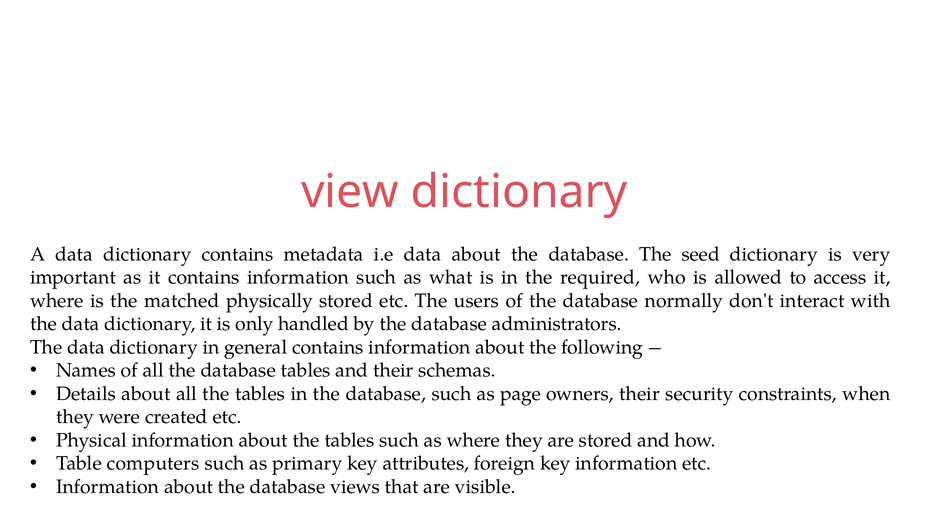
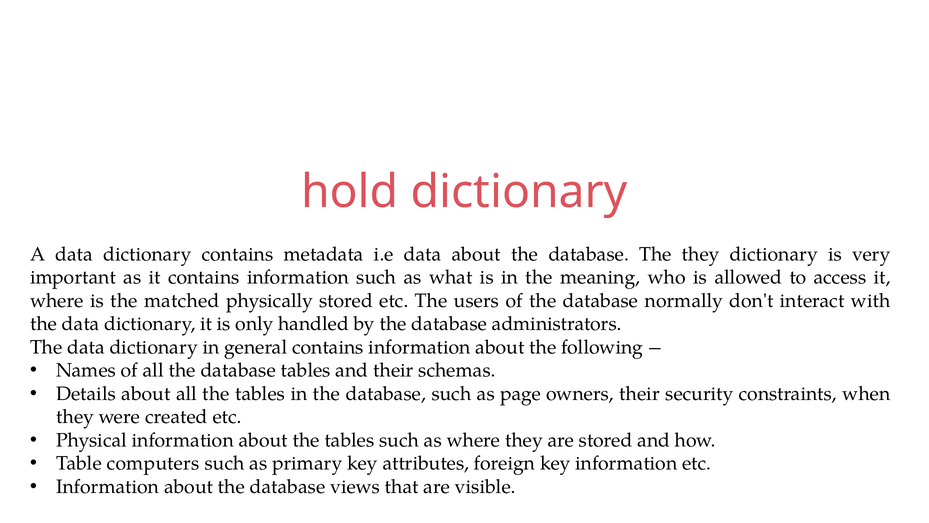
view: view -> hold
The seed: seed -> they
required: required -> meaning
